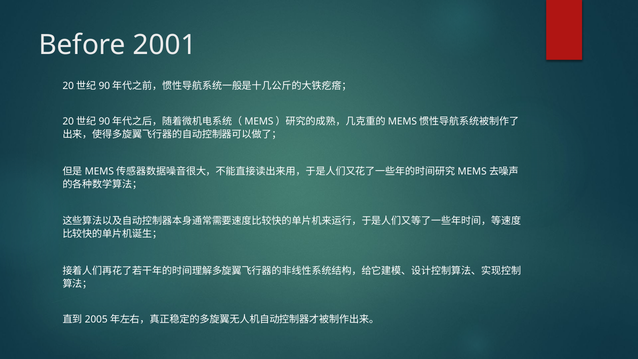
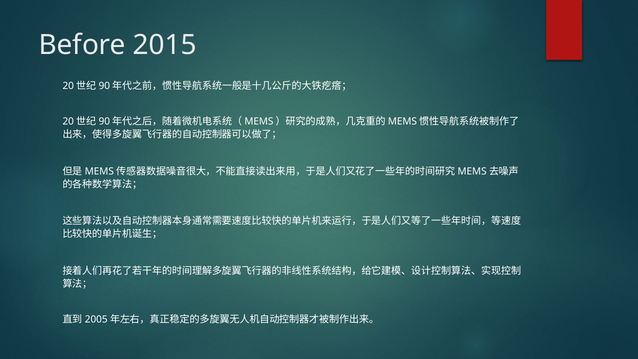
2001: 2001 -> 2015
